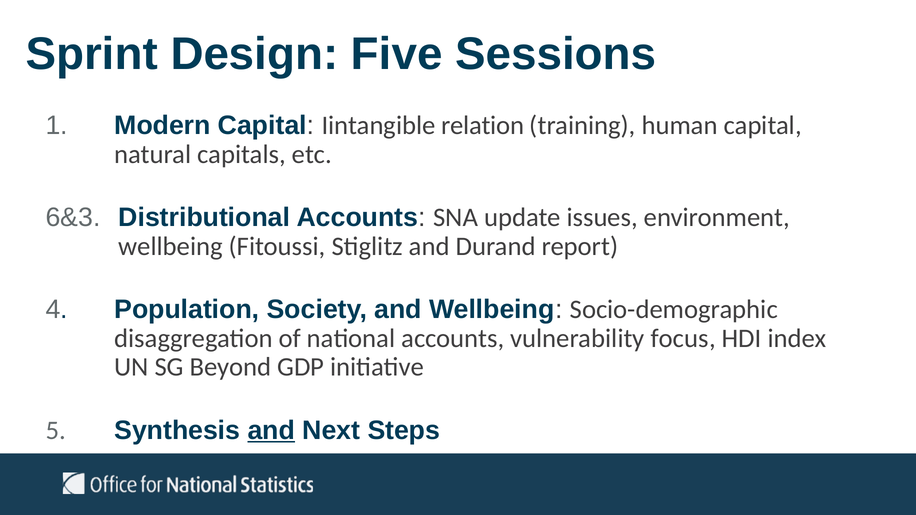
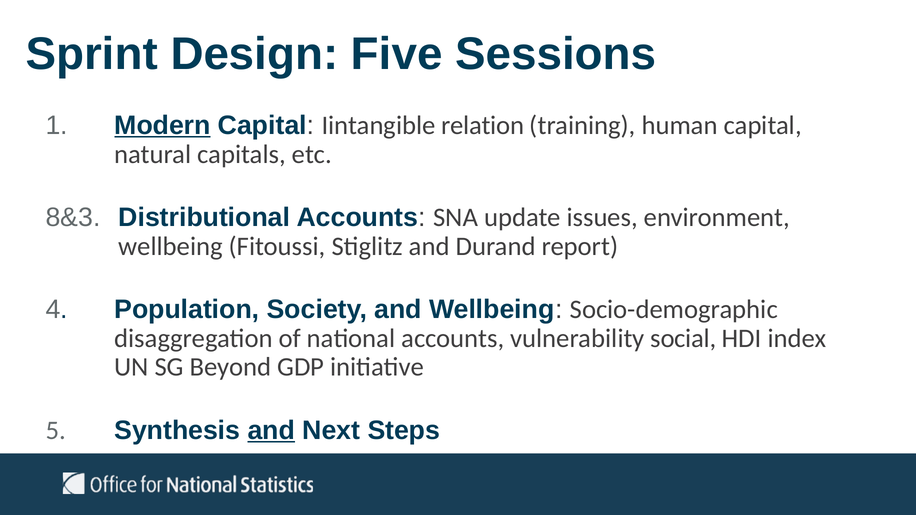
Modern underline: none -> present
6&3: 6&3 -> 8&3
focus: focus -> social
